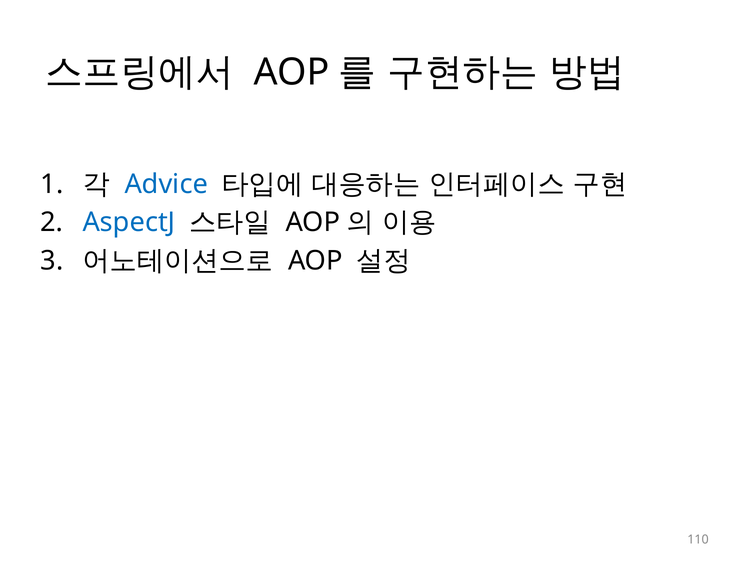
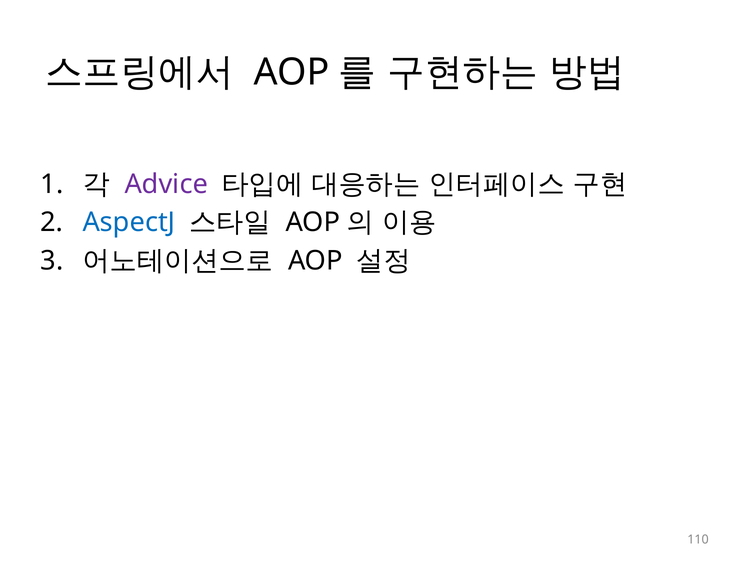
Advice colour: blue -> purple
